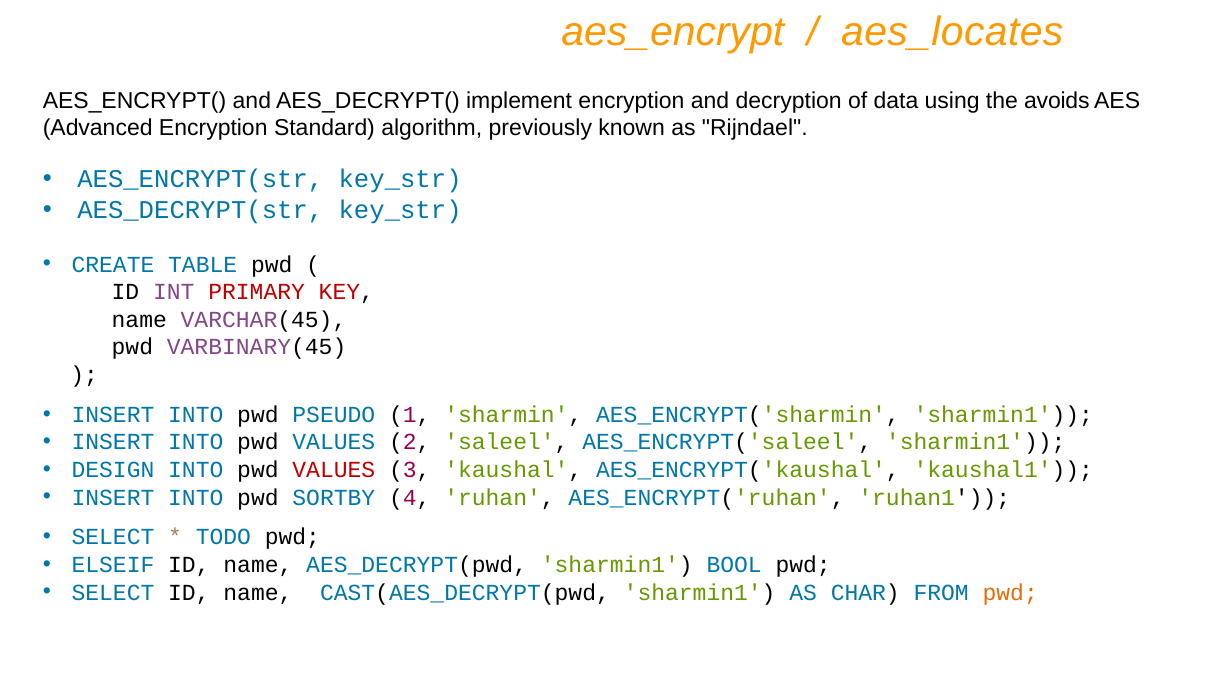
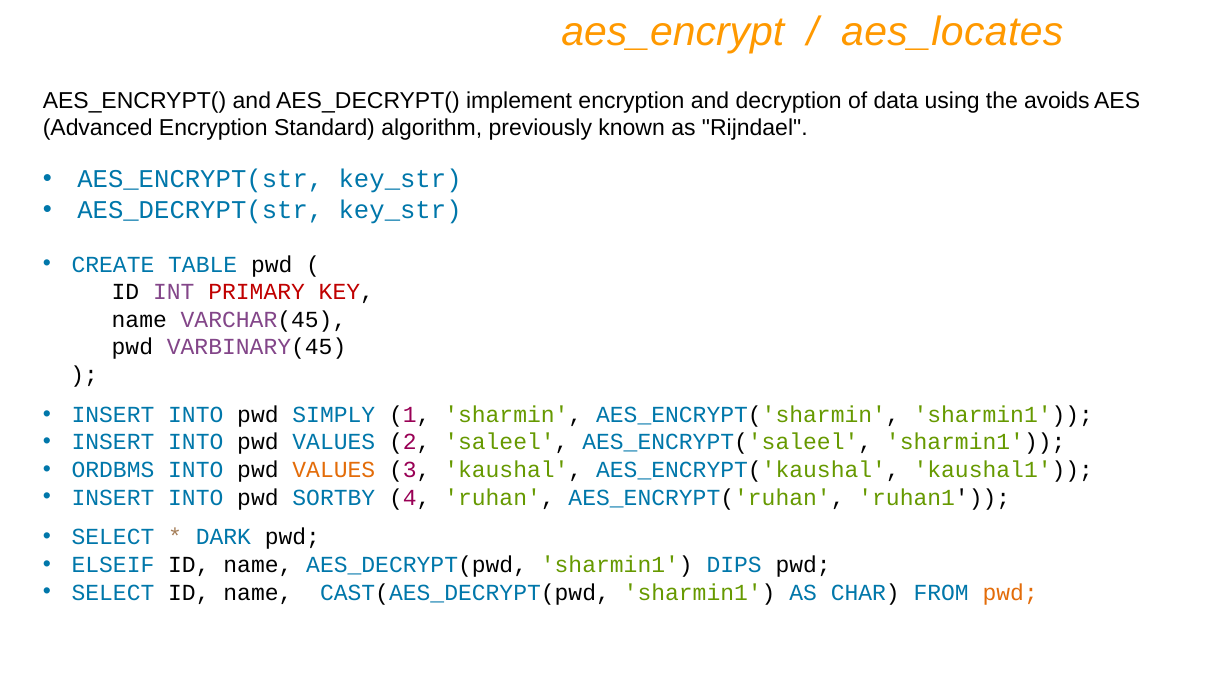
PSEUDO: PSEUDO -> SIMPLY
DESIGN: DESIGN -> ORDBMS
VALUES at (334, 470) colour: red -> orange
TODO: TODO -> DARK
BOOL: BOOL -> DIPS
